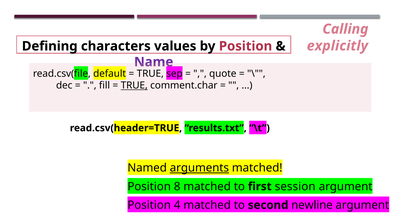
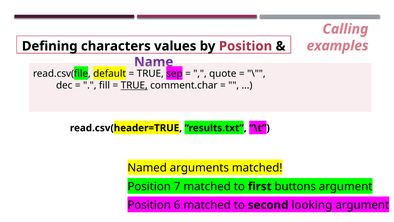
explicitly: explicitly -> examples
arguments underline: present -> none
8: 8 -> 7
session: session -> buttons
4: 4 -> 6
newline: newline -> looking
